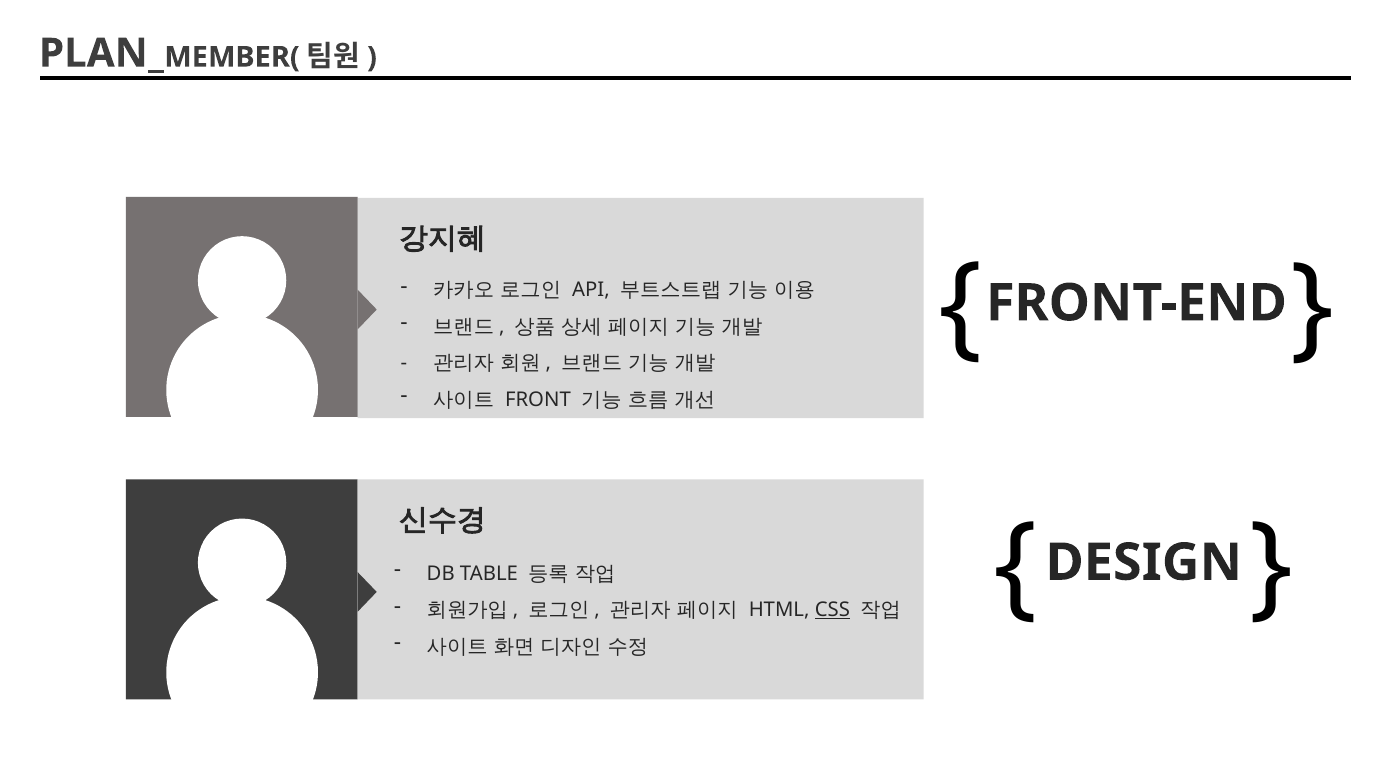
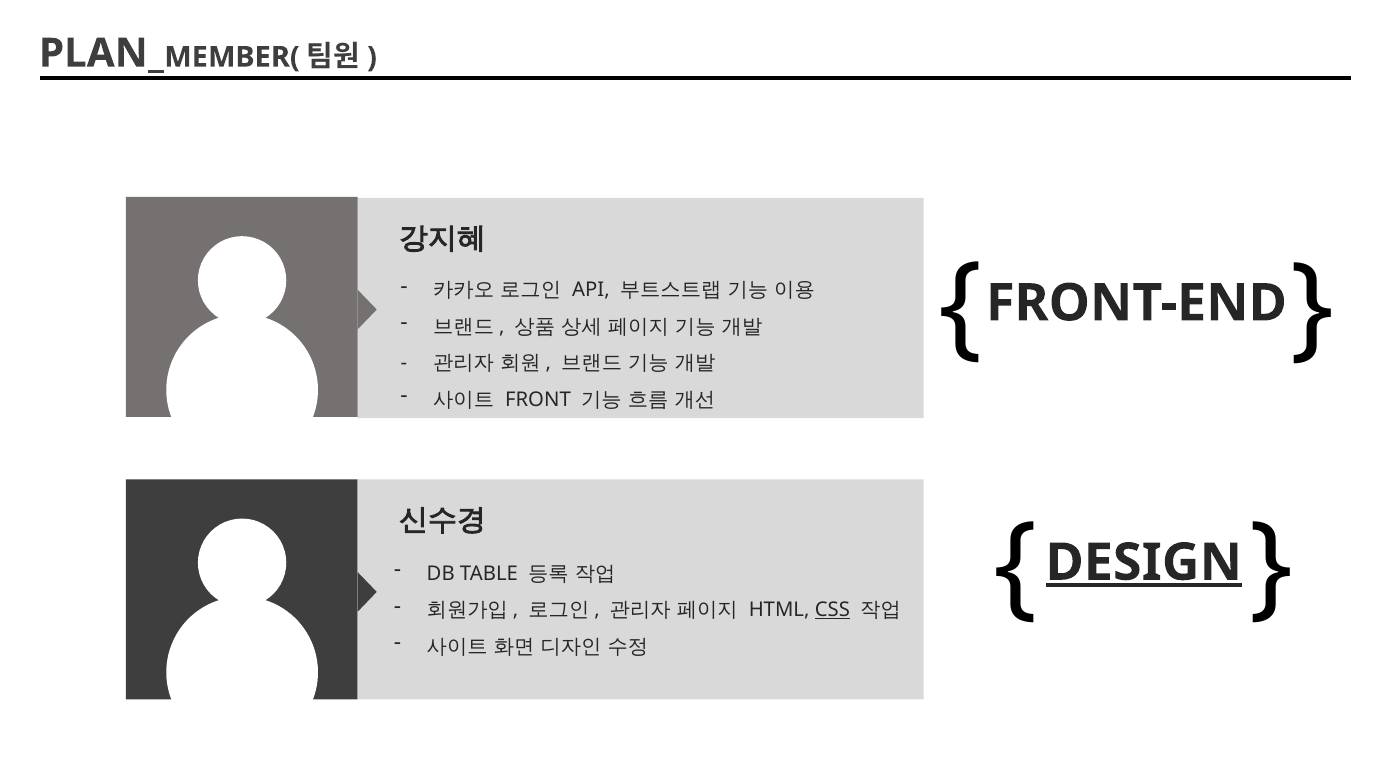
DESIGN underline: none -> present
